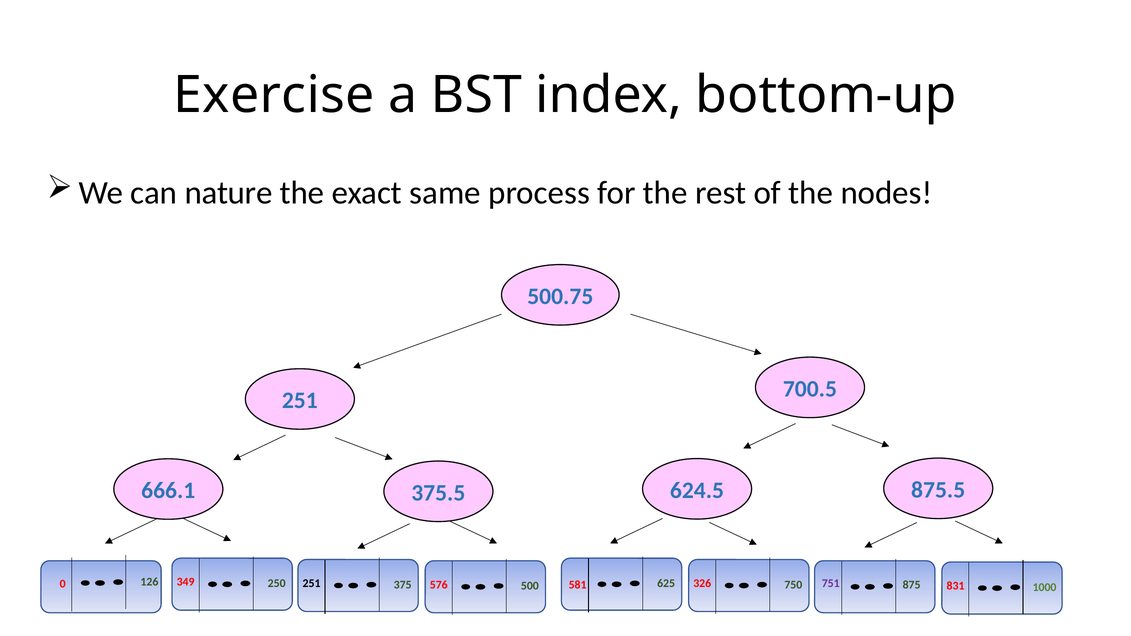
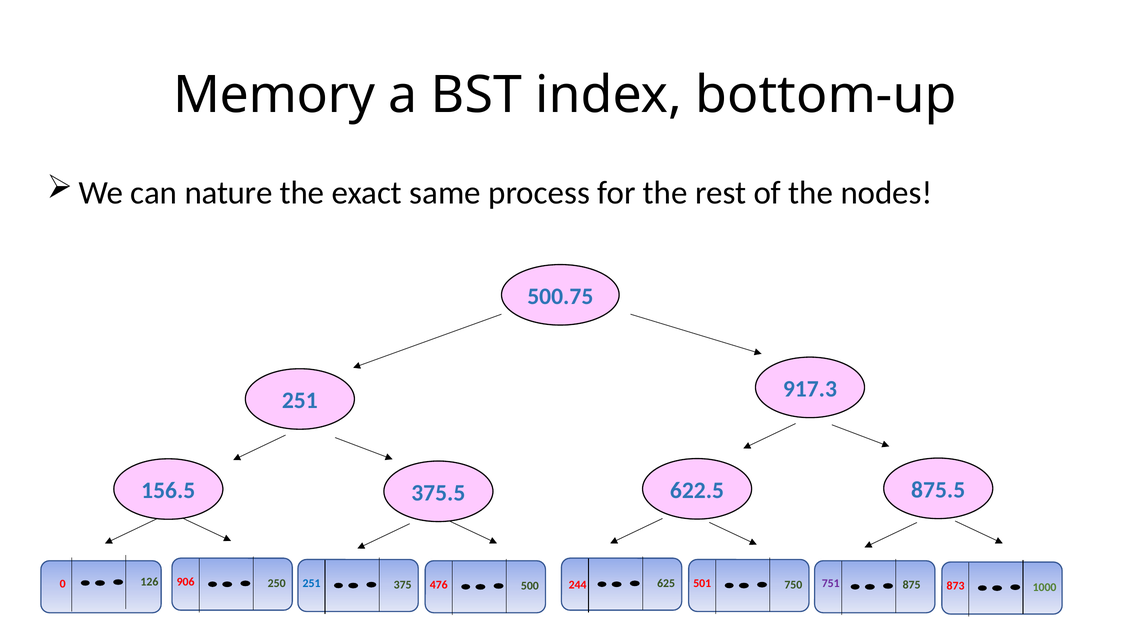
Exercise: Exercise -> Memory
700.5: 700.5 -> 917.3
666.1: 666.1 -> 156.5
624.5: 624.5 -> 622.5
349: 349 -> 906
251 at (312, 584) colour: black -> blue
576: 576 -> 476
581: 581 -> 244
326: 326 -> 501
831: 831 -> 873
